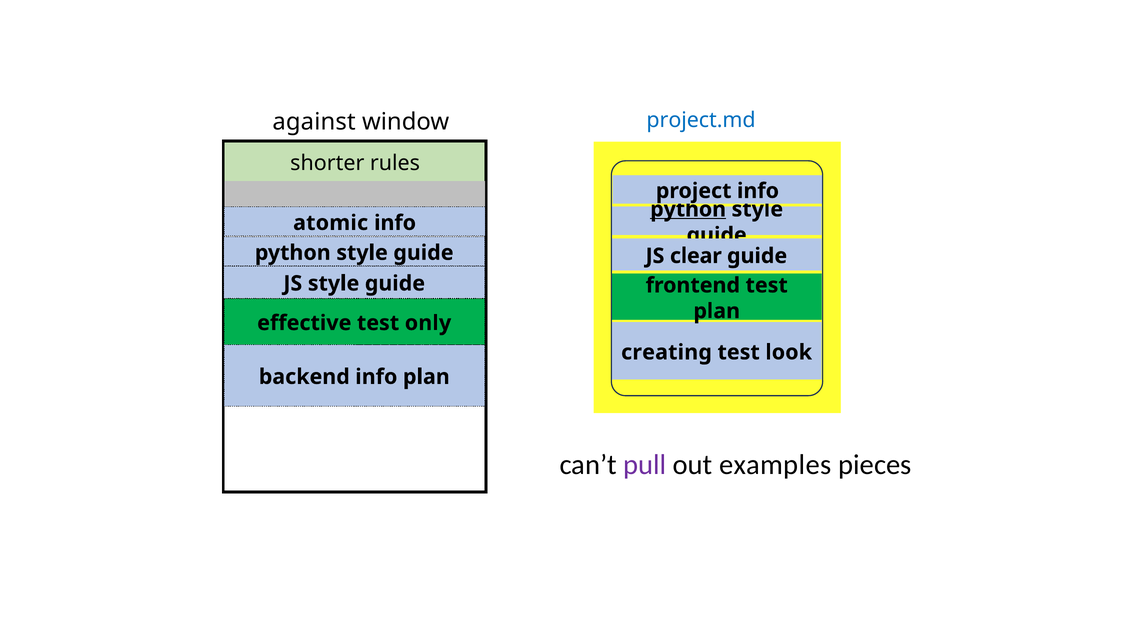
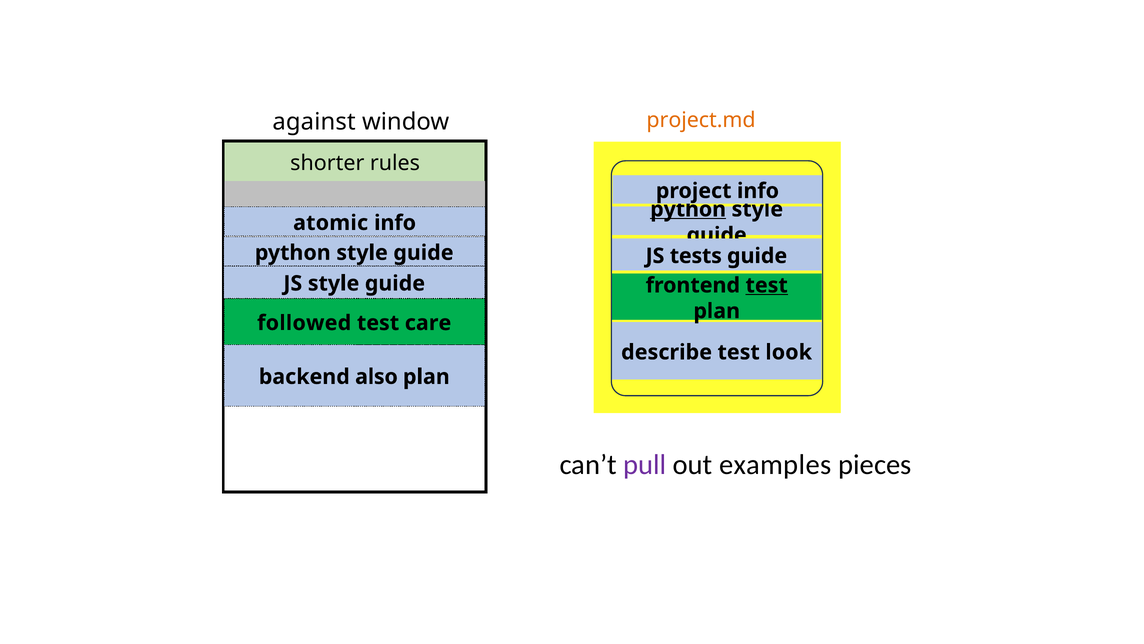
project.md colour: blue -> orange
clear: clear -> tests
test at (767, 285) underline: none -> present
effective: effective -> followed
only: only -> care
creating: creating -> describe
backend info: info -> also
